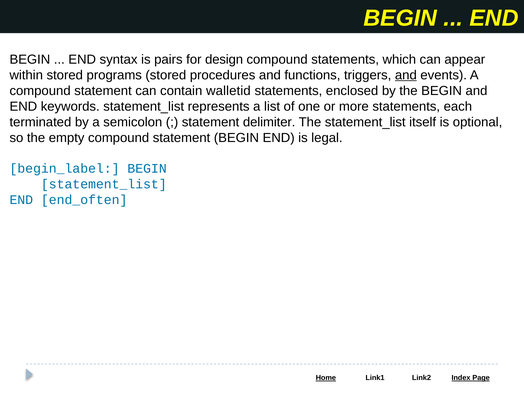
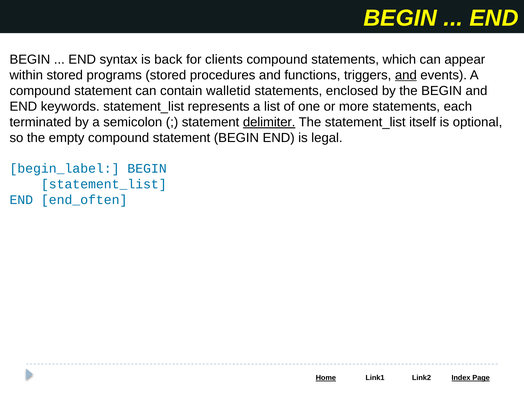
pairs: pairs -> back
design: design -> clients
delimiter underline: none -> present
